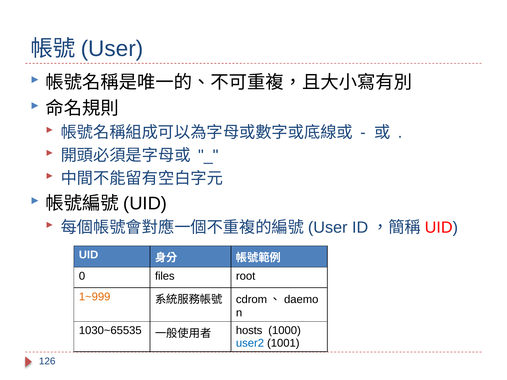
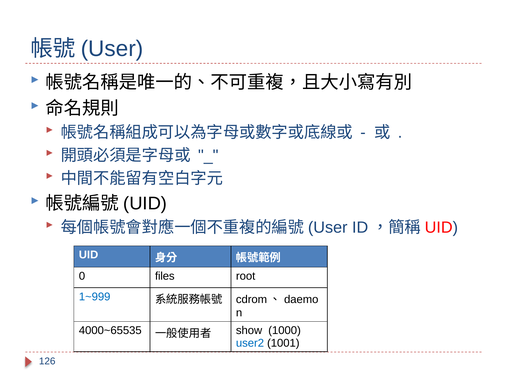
1~999 colour: orange -> blue
1030~65535: 1030~65535 -> 4000~65535
hosts: hosts -> show
